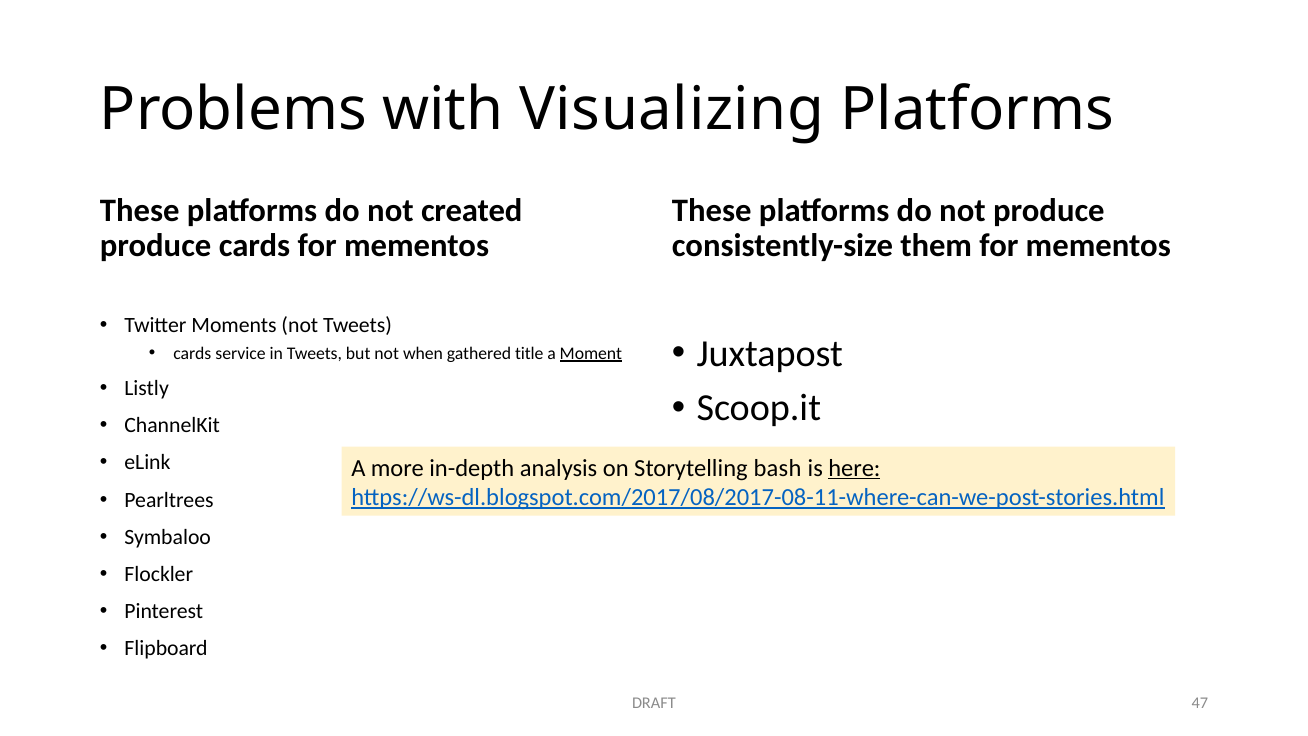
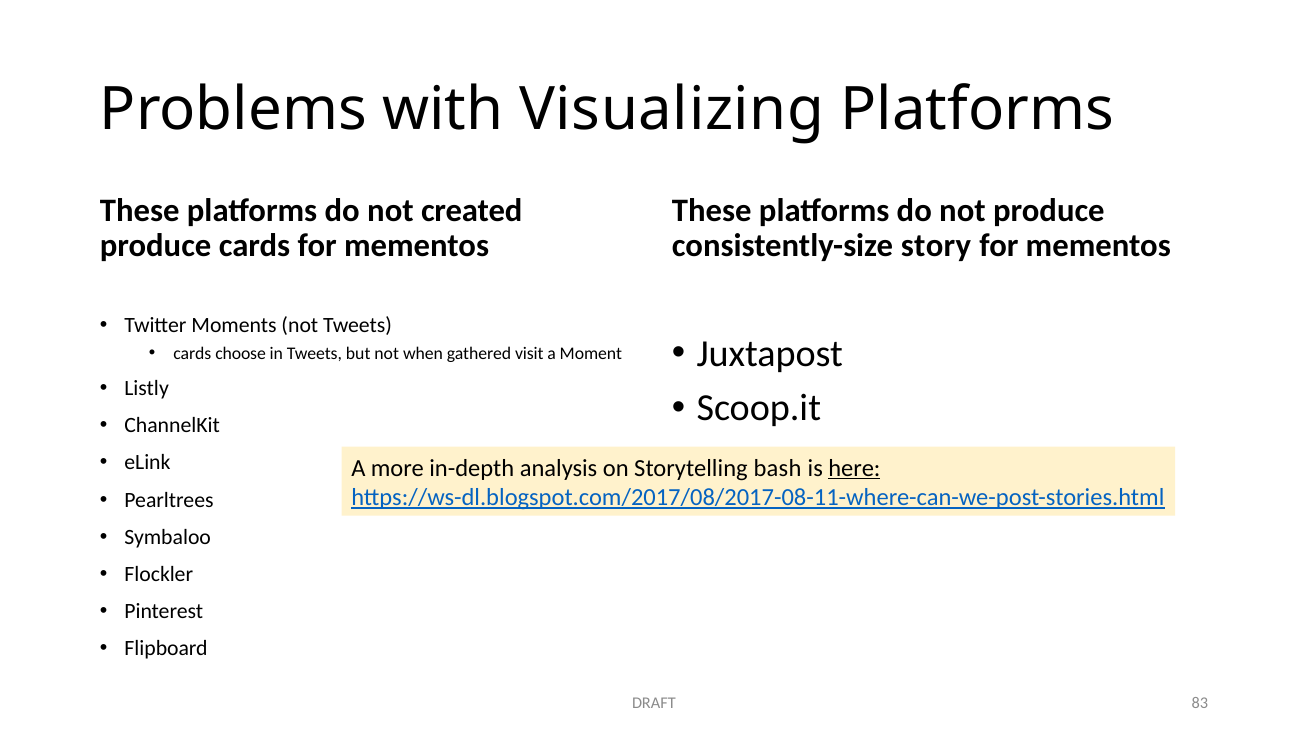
them: them -> story
service: service -> choose
title: title -> visit
Moment underline: present -> none
47: 47 -> 83
